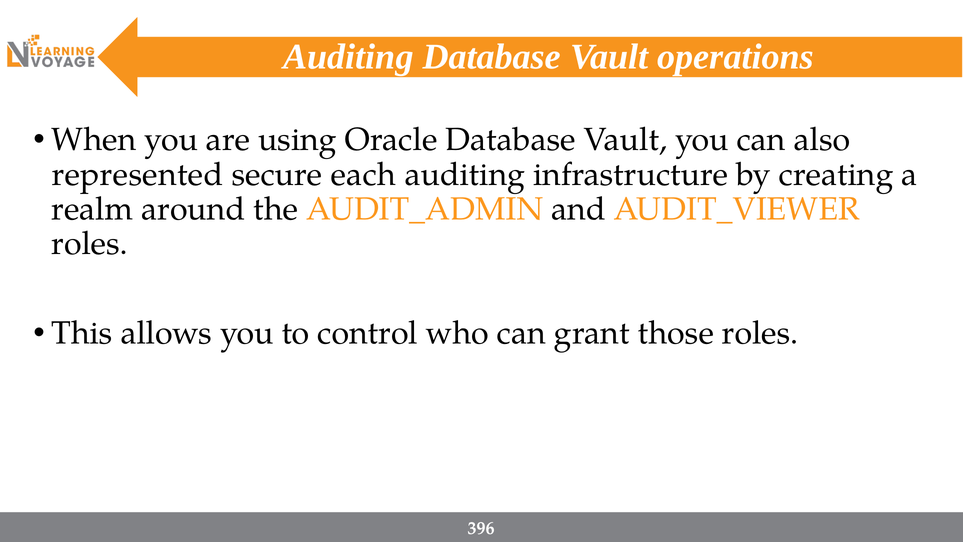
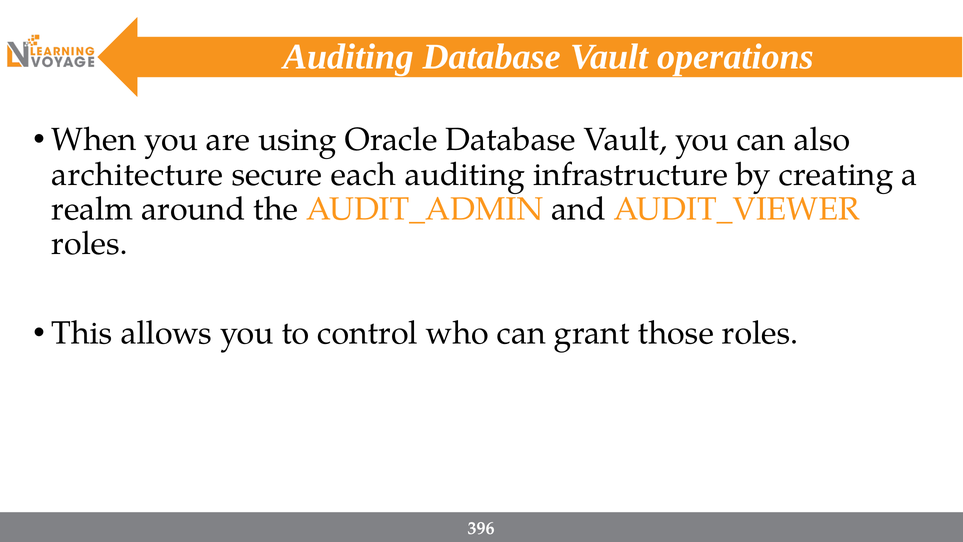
represented: represented -> architecture
